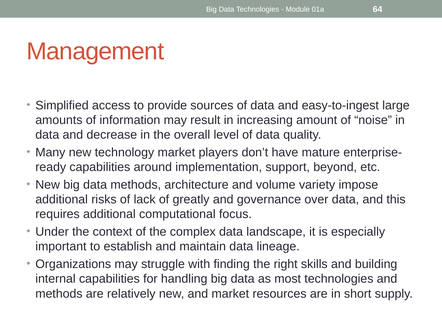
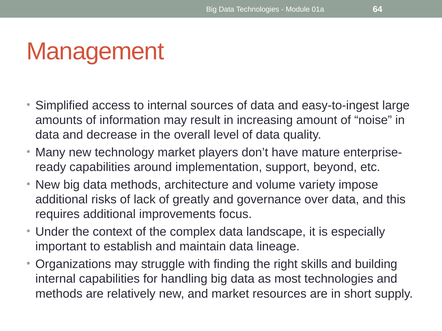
to provide: provide -> internal
computational: computational -> improvements
